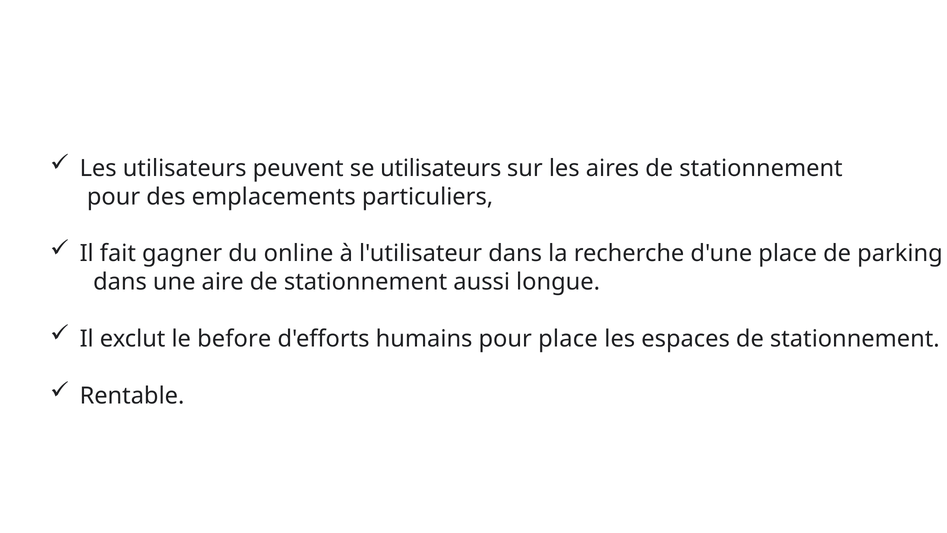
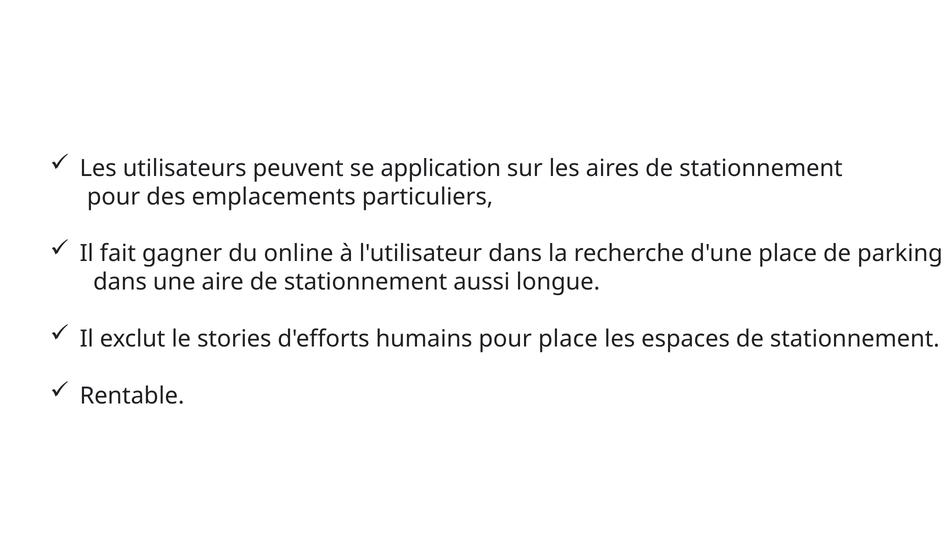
se utilisateurs: utilisateurs -> application
before: before -> stories
